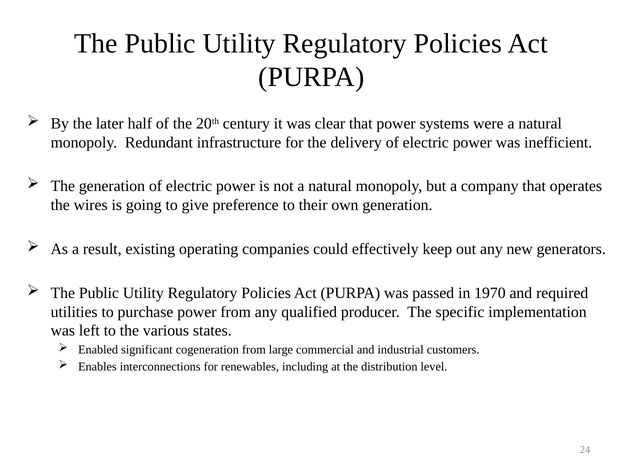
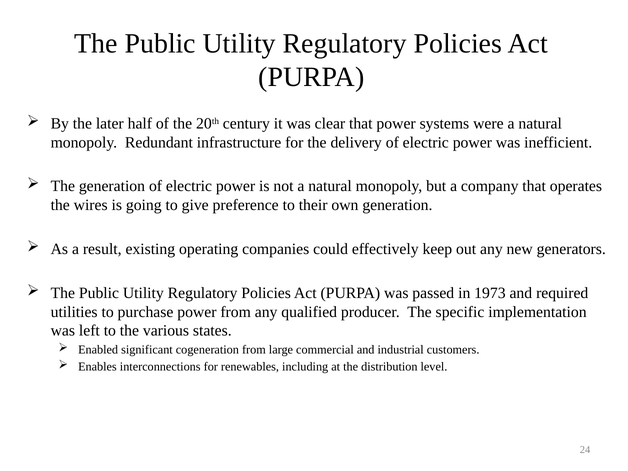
1970: 1970 -> 1973
